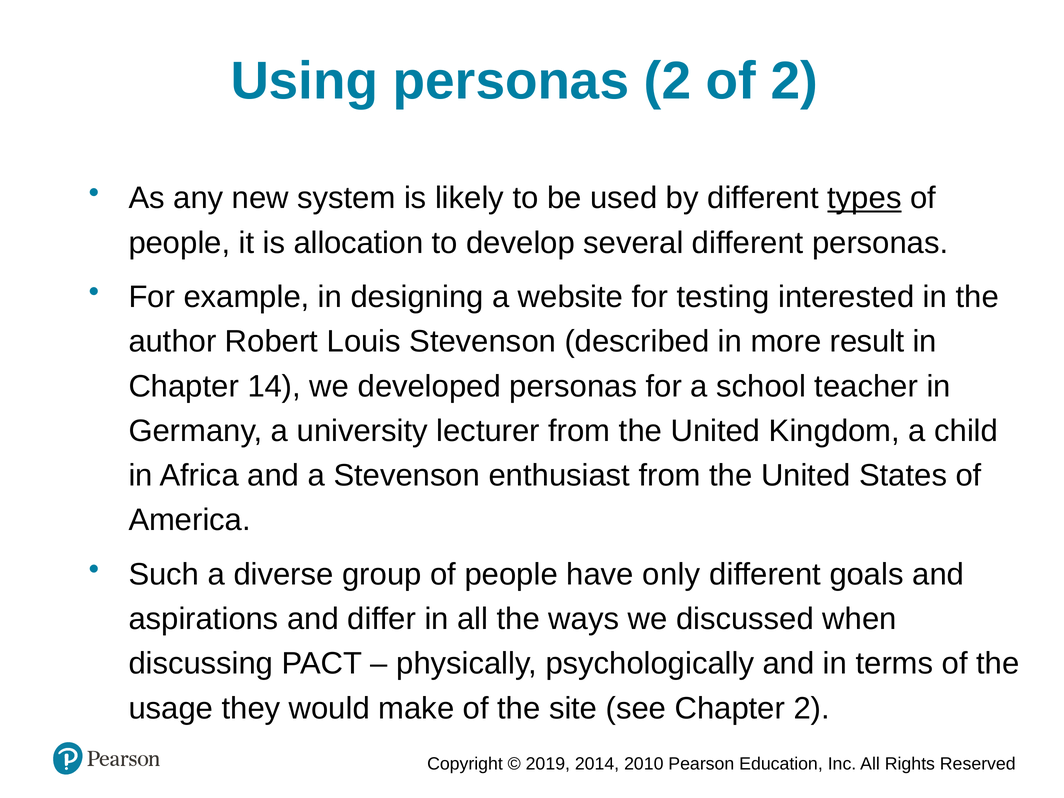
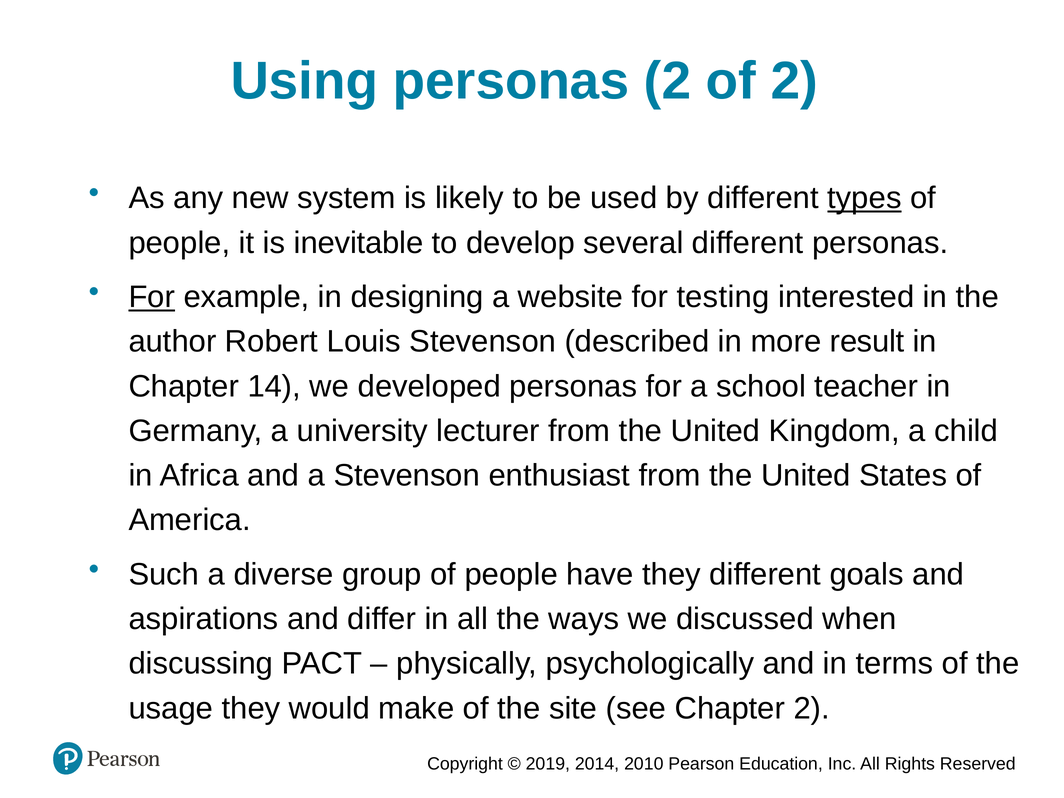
allocation: allocation -> inevitable
For at (152, 297) underline: none -> present
have only: only -> they
